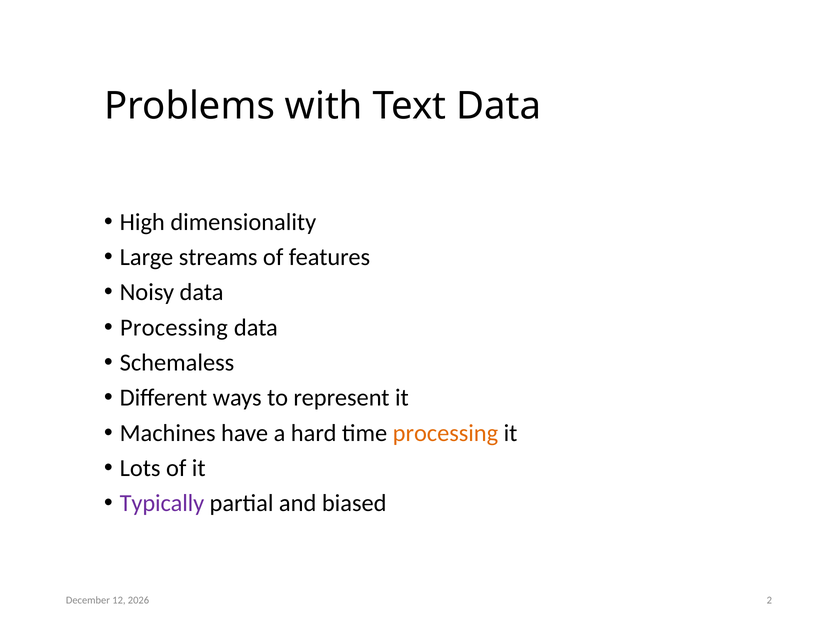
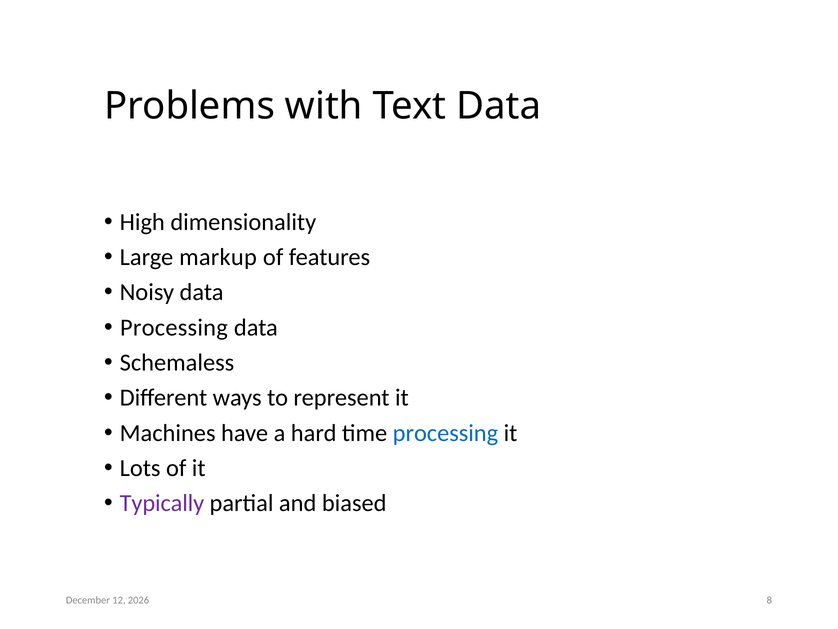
streams: streams -> markup
processing at (445, 433) colour: orange -> blue
2: 2 -> 8
